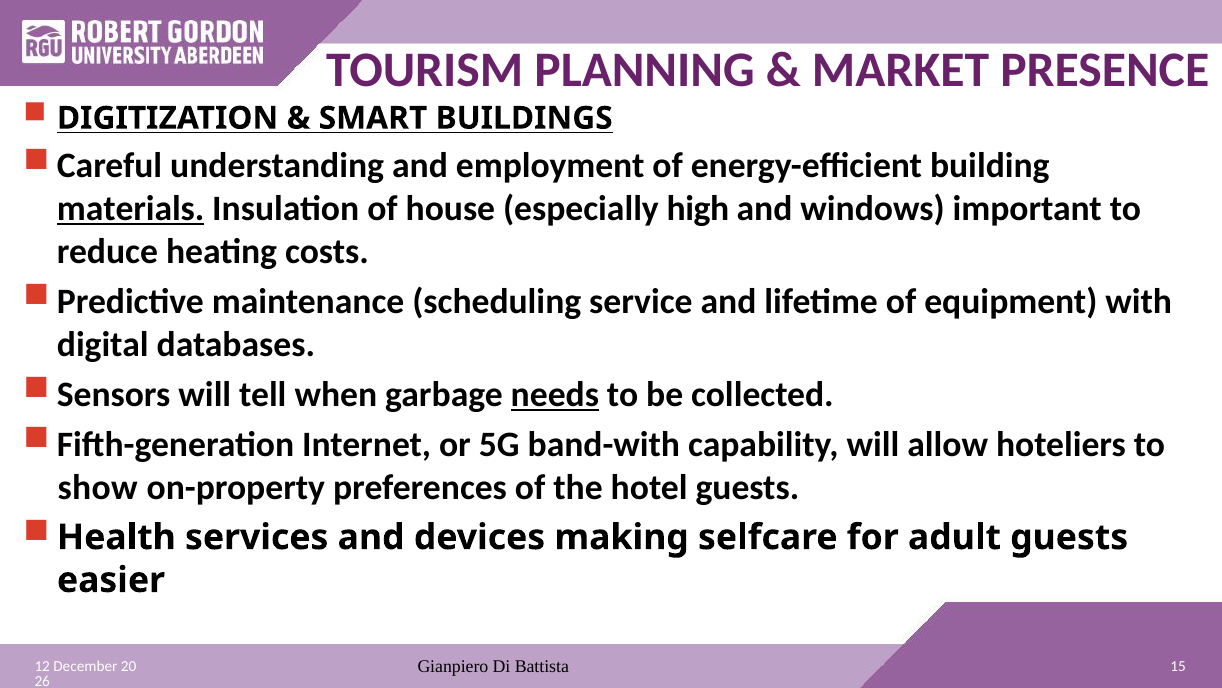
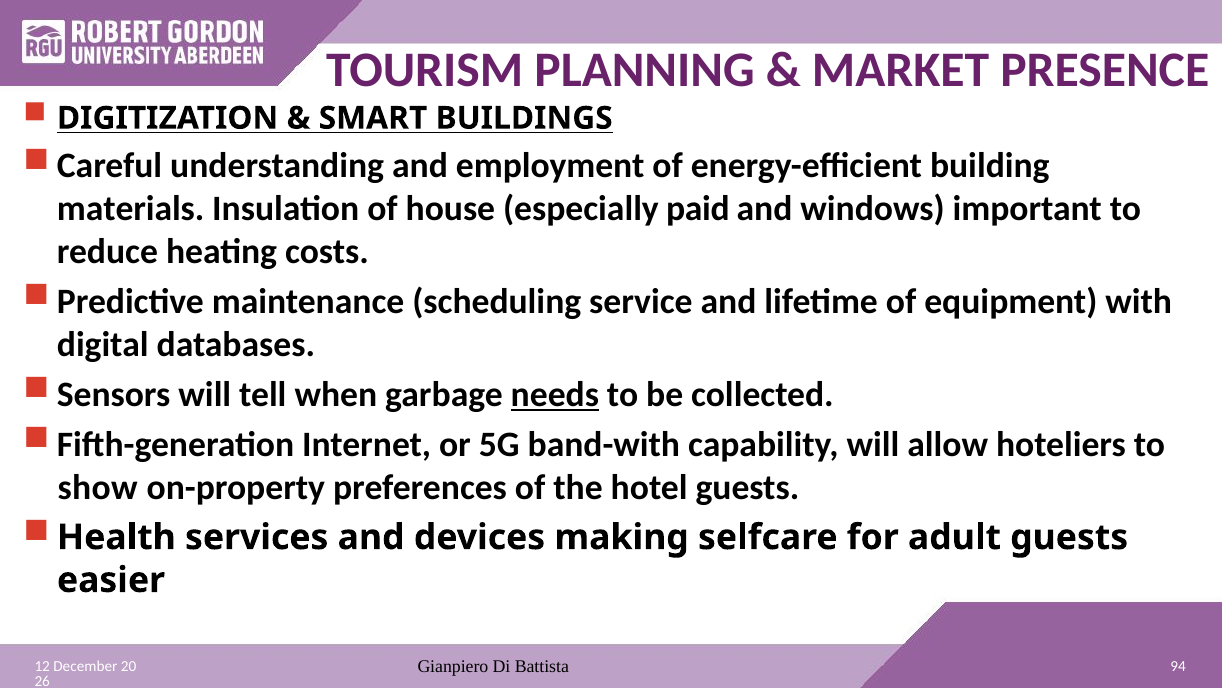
materials underline: present -> none
high: high -> paid
15: 15 -> 94
